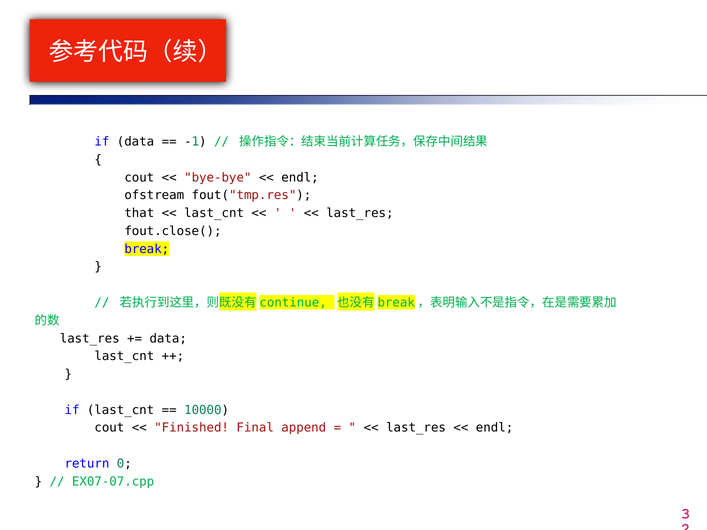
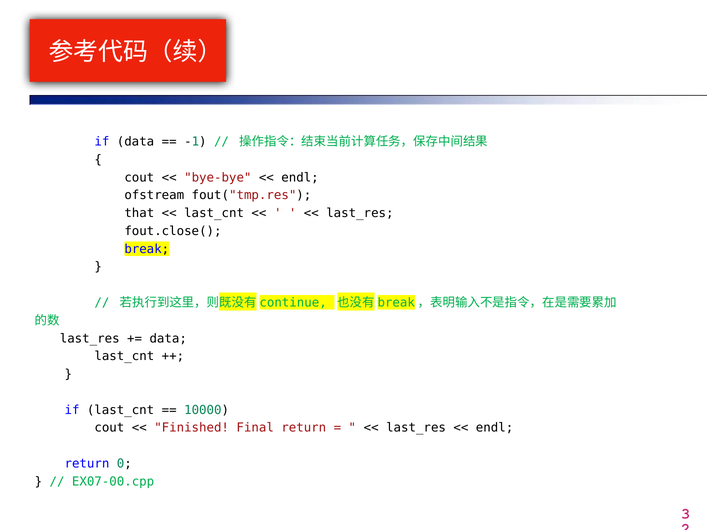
Final append: append -> return
EX07-07.cpp: EX07-07.cpp -> EX07-00.cpp
